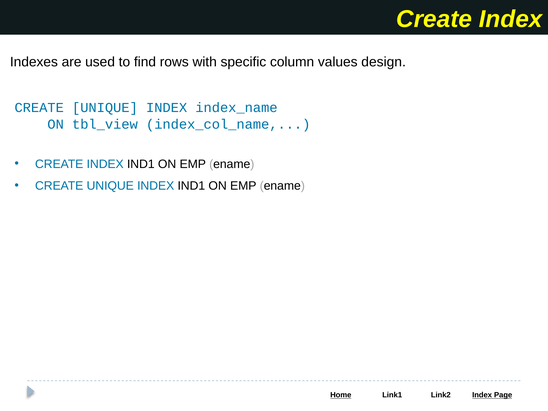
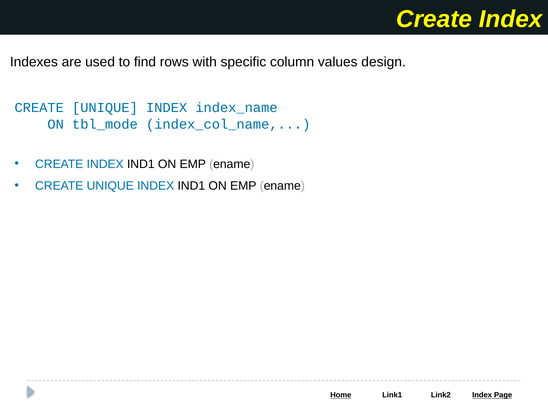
tbl_view: tbl_view -> tbl_mode
